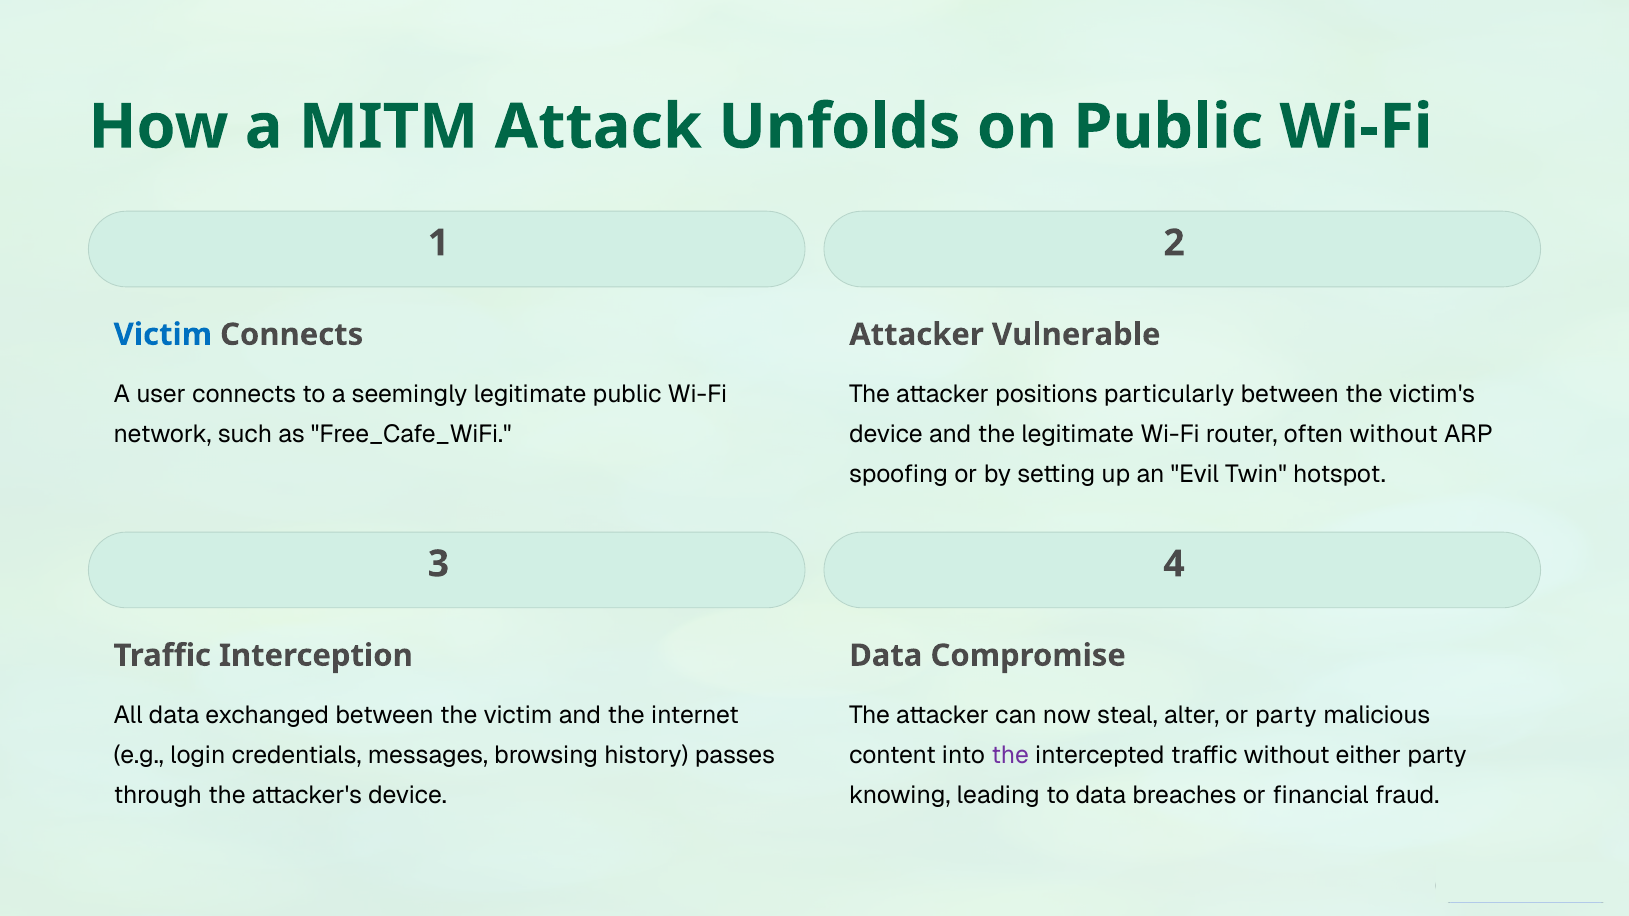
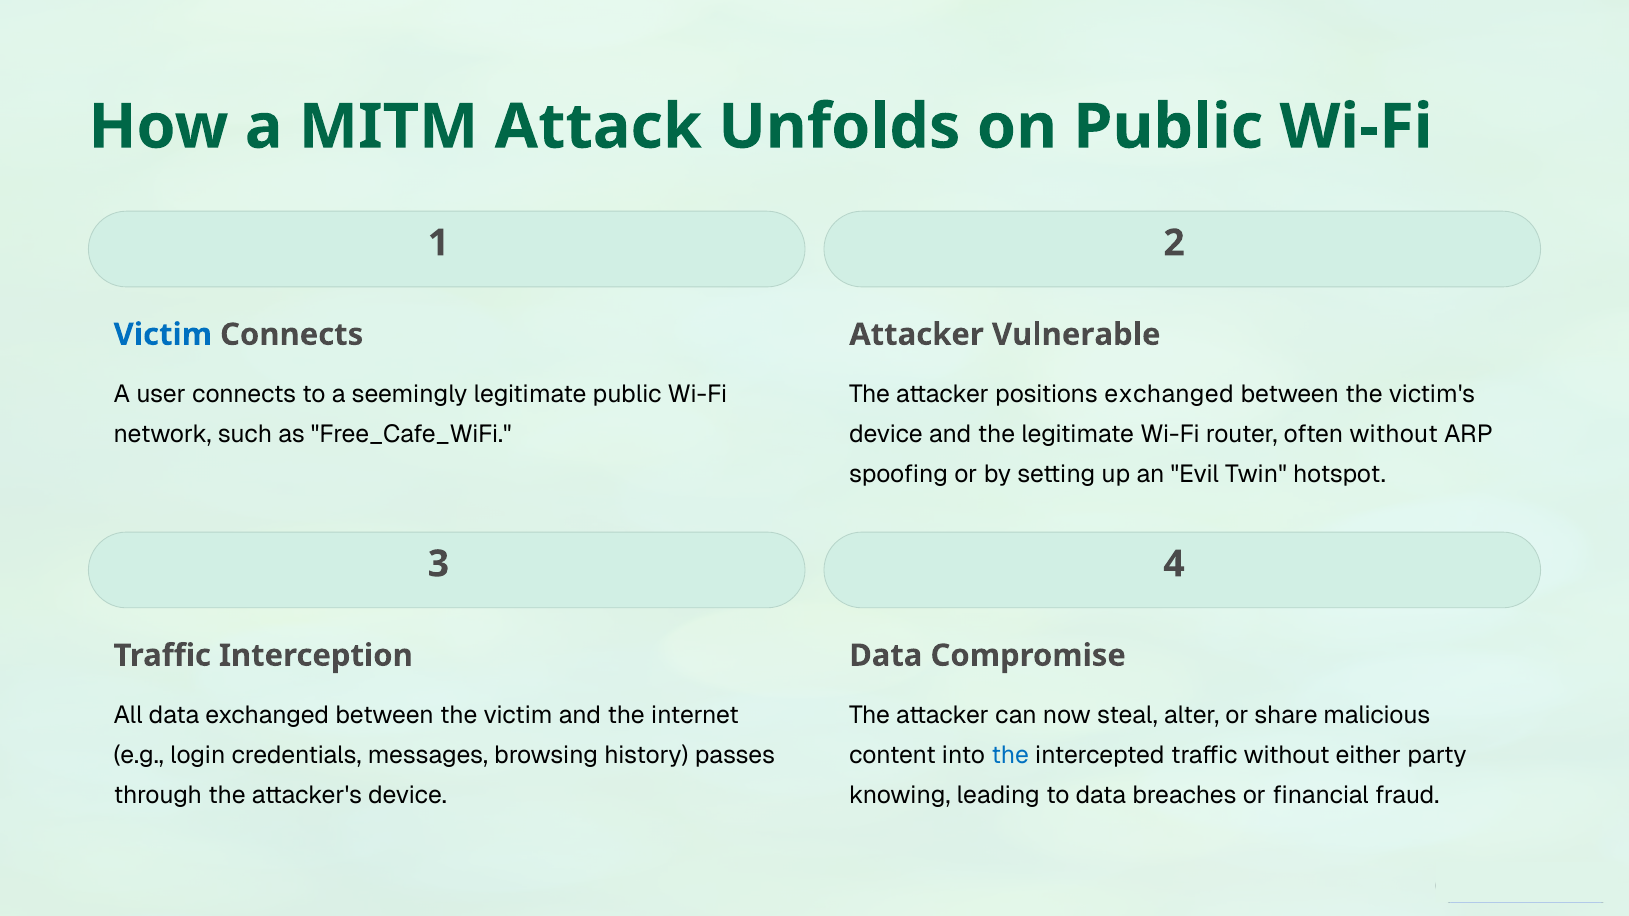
positions particularly: particularly -> exchanged
or party: party -> share
the at (1010, 755) colour: purple -> blue
